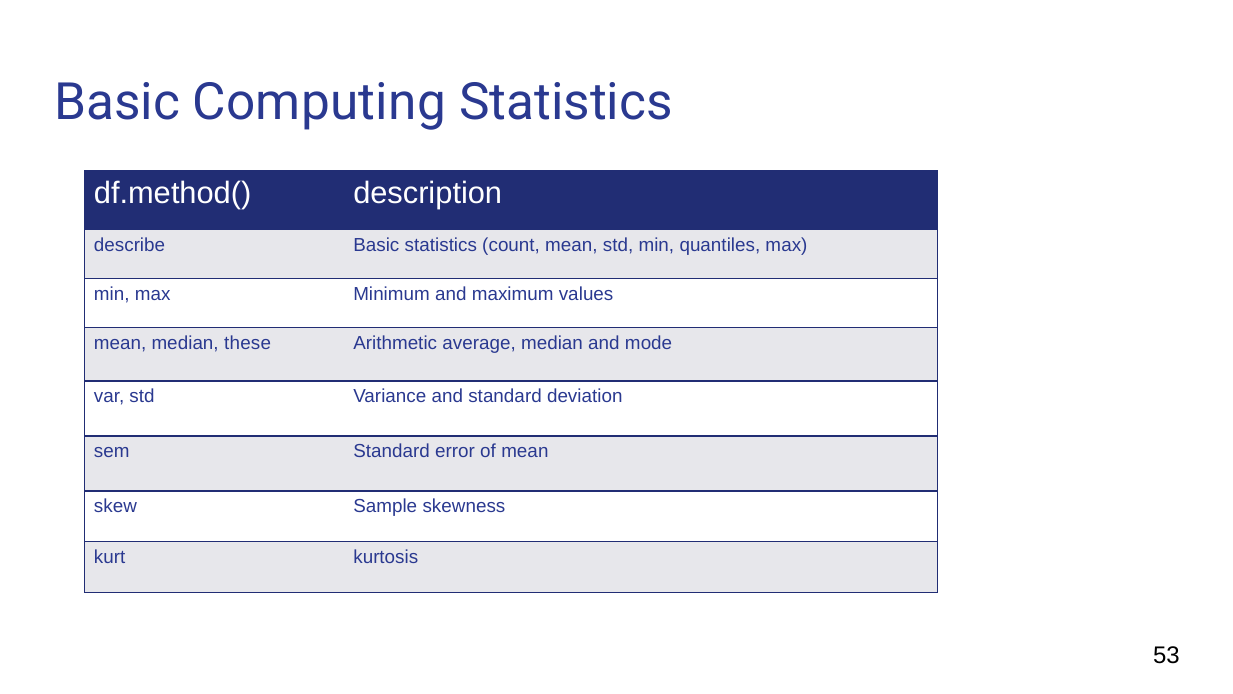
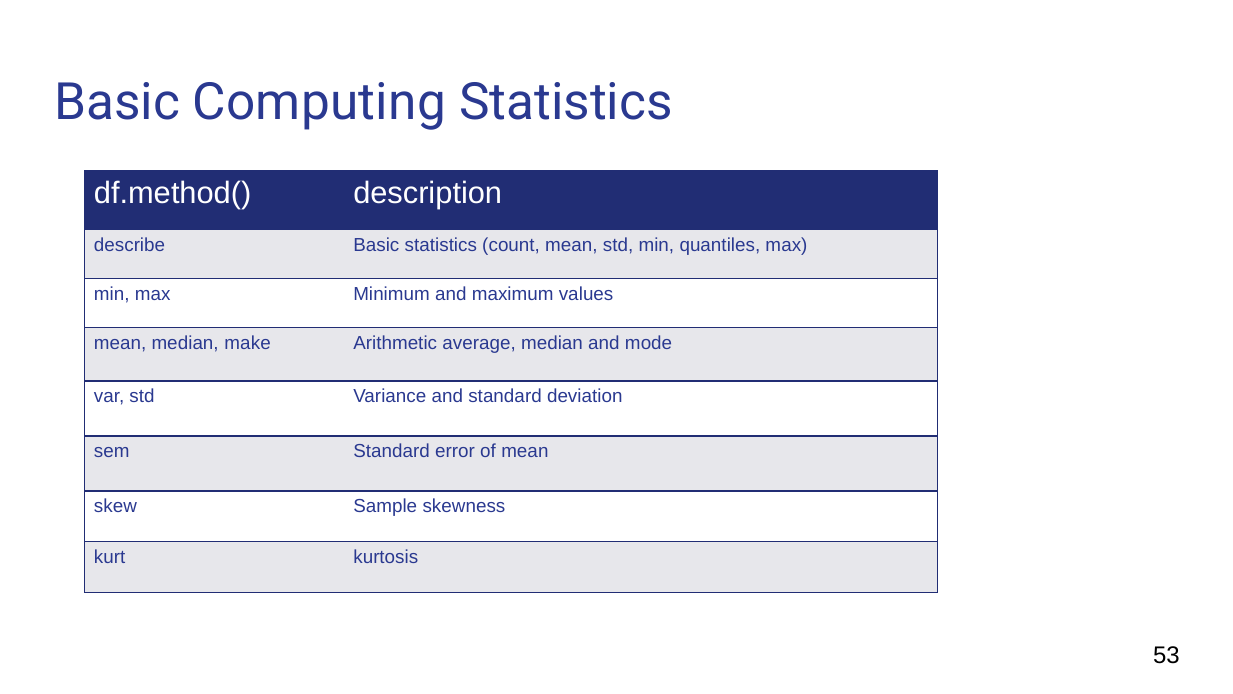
these: these -> make
